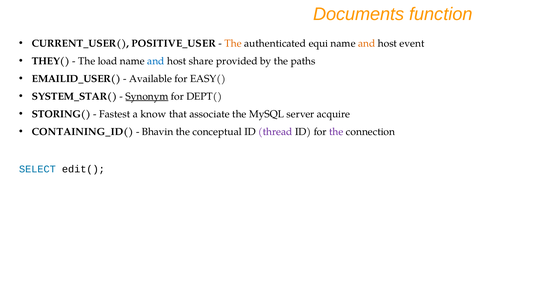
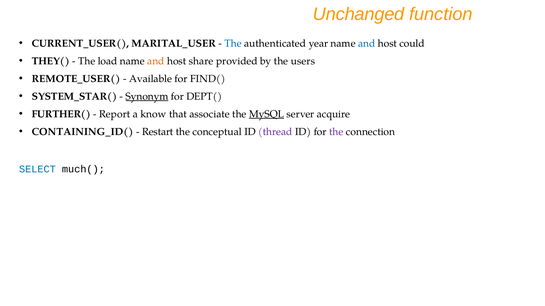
Documents: Documents -> Unchanged
POSITIVE_USER: POSITIVE_USER -> MARITAL_USER
The at (233, 43) colour: orange -> blue
equi: equi -> year
and at (367, 43) colour: orange -> blue
event: event -> could
and at (156, 61) colour: blue -> orange
paths: paths -> users
EMAILID_USER(: EMAILID_USER( -> REMOTE_USER(
EASY(: EASY( -> FIND(
STORING(: STORING( -> FURTHER(
Fastest: Fastest -> Report
MySQL underline: none -> present
Bhavin: Bhavin -> Restart
edit(: edit( -> much(
